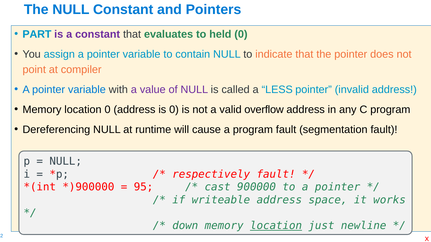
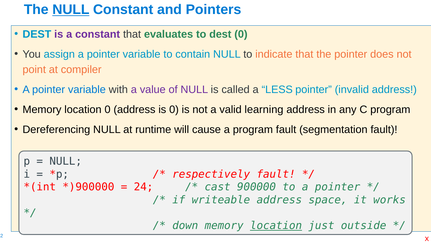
NULL at (71, 10) underline: none -> present
PART at (37, 34): PART -> DEST
to held: held -> dest
overflow: overflow -> learning
95: 95 -> 24
newline: newline -> outside
